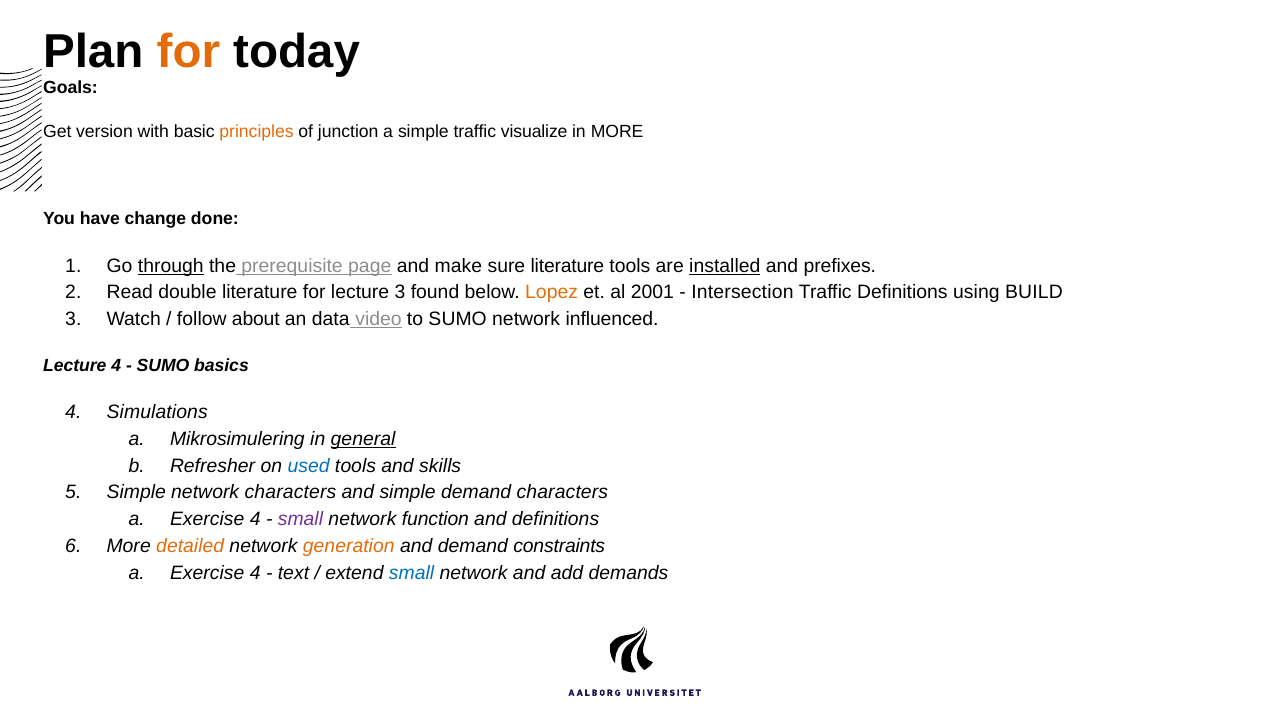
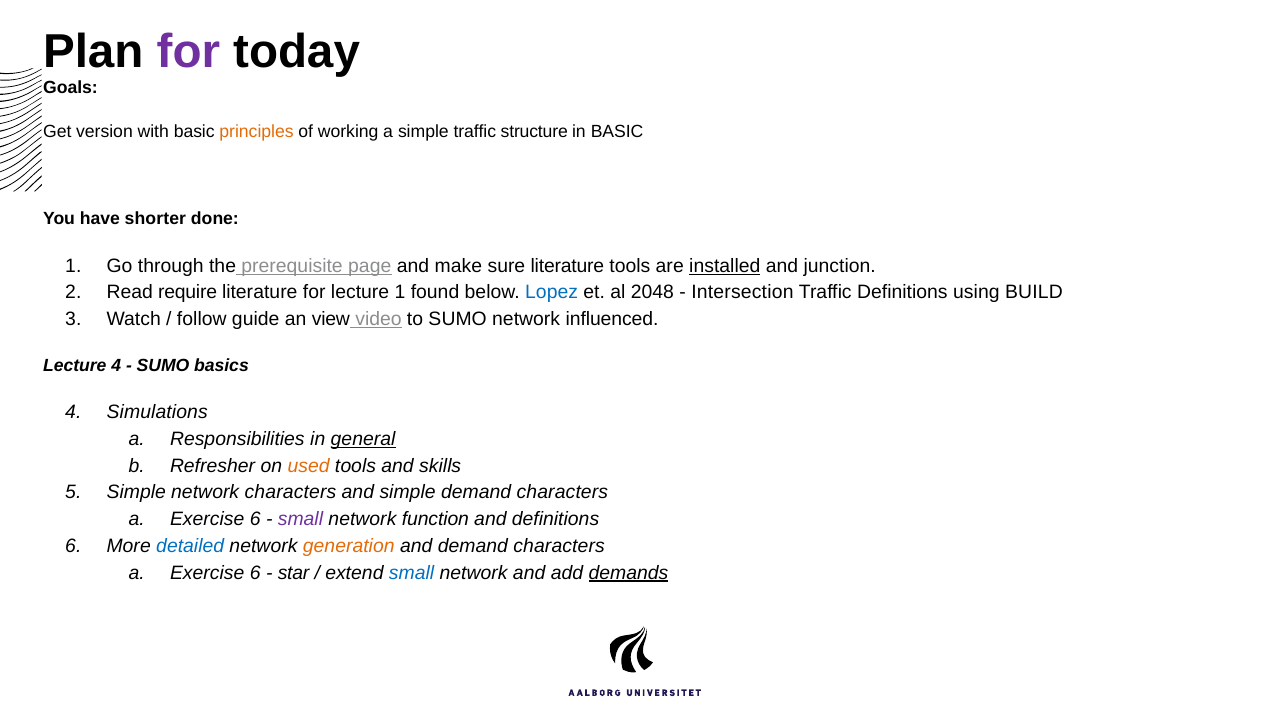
for at (188, 52) colour: orange -> purple
junction: junction -> working
visualize: visualize -> structure
in MORE: MORE -> BASIC
change: change -> shorter
through underline: present -> none
prefixes: prefixes -> junction
double: double -> require
lecture 3: 3 -> 1
Lopez colour: orange -> blue
2001: 2001 -> 2048
about: about -> guide
data: data -> view
Mikrosimulering: Mikrosimulering -> Responsibilities
used colour: blue -> orange
4 at (255, 519): 4 -> 6
detailed colour: orange -> blue
and demand constraints: constraints -> characters
4 at (255, 573): 4 -> 6
text: text -> star
demands underline: none -> present
